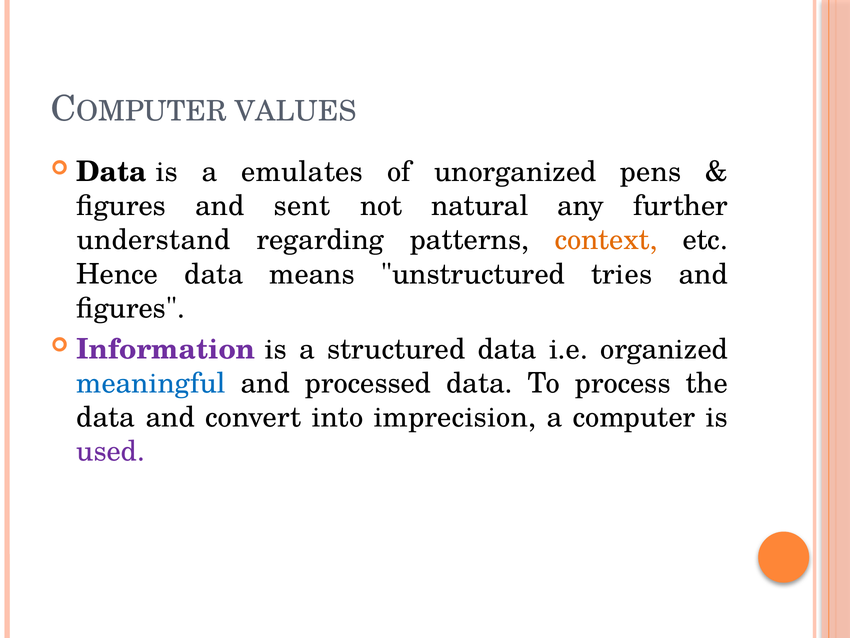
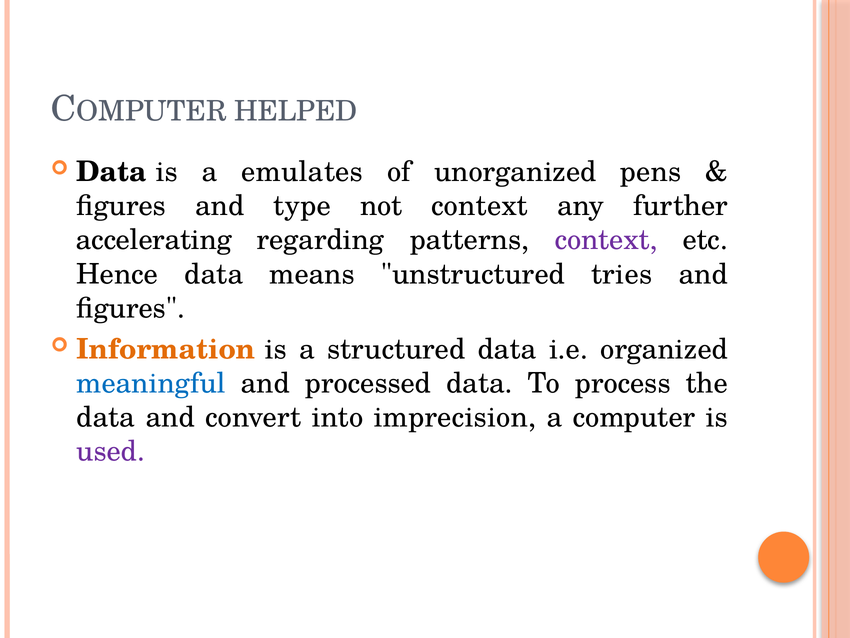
VALUES: VALUES -> HELPED
sent: sent -> type
not natural: natural -> context
understand: understand -> accelerating
context at (606, 240) colour: orange -> purple
Information colour: purple -> orange
